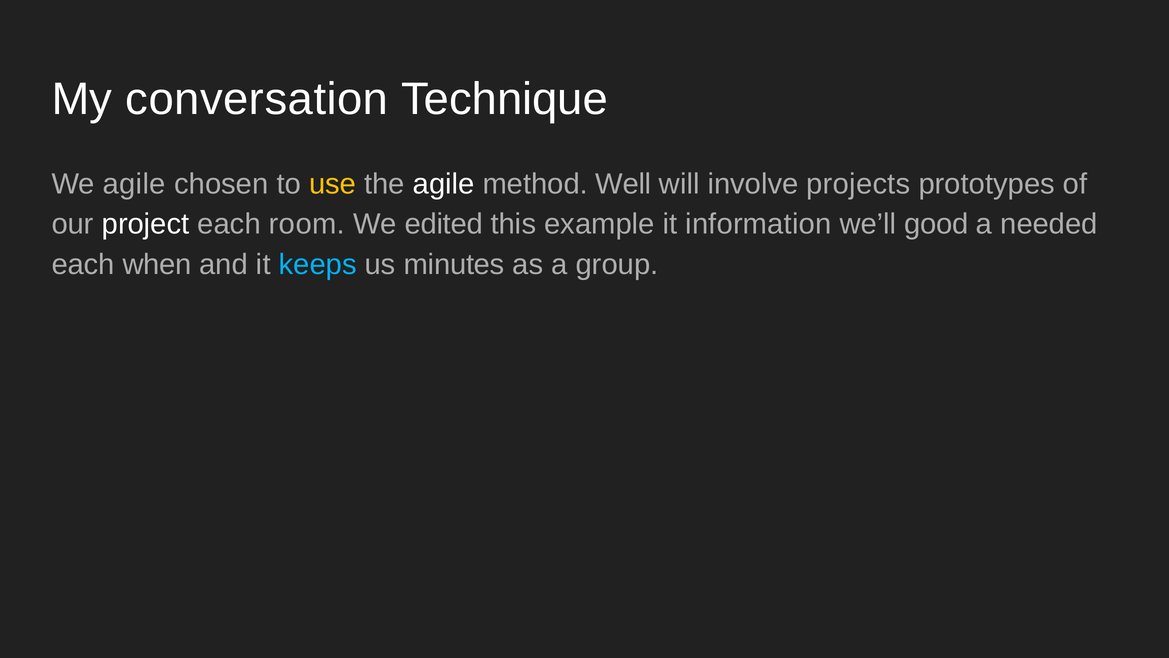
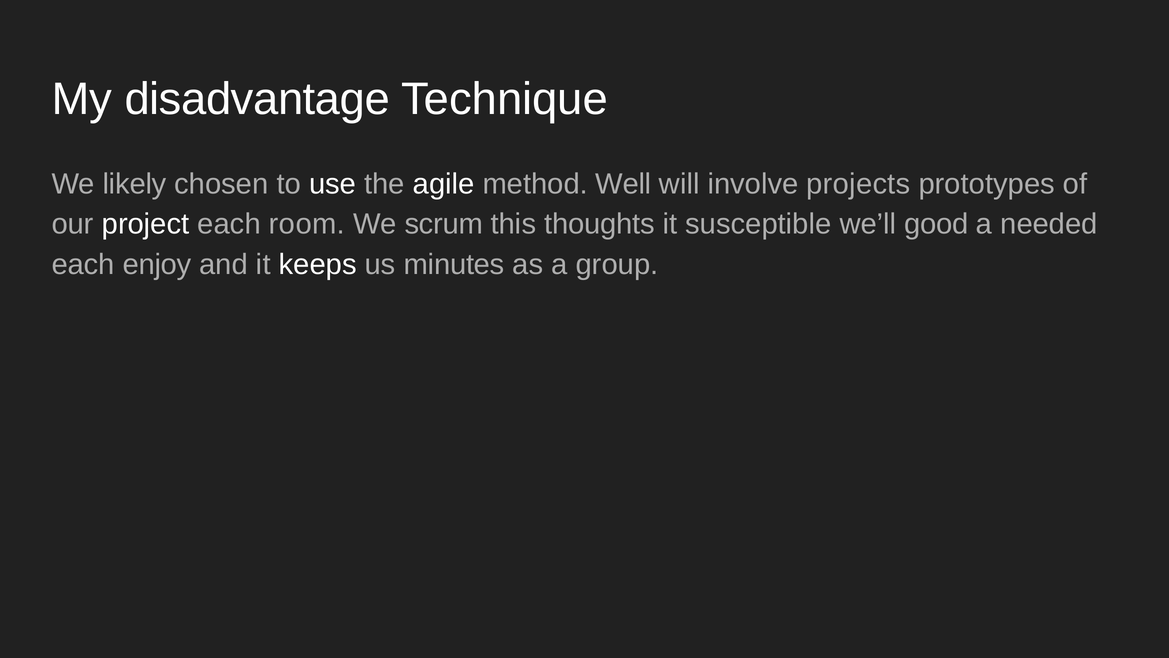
conversation: conversation -> disadvantage
We agile: agile -> likely
use colour: yellow -> white
edited: edited -> scrum
example: example -> thoughts
information: information -> susceptible
when: when -> enjoy
keeps colour: light blue -> white
